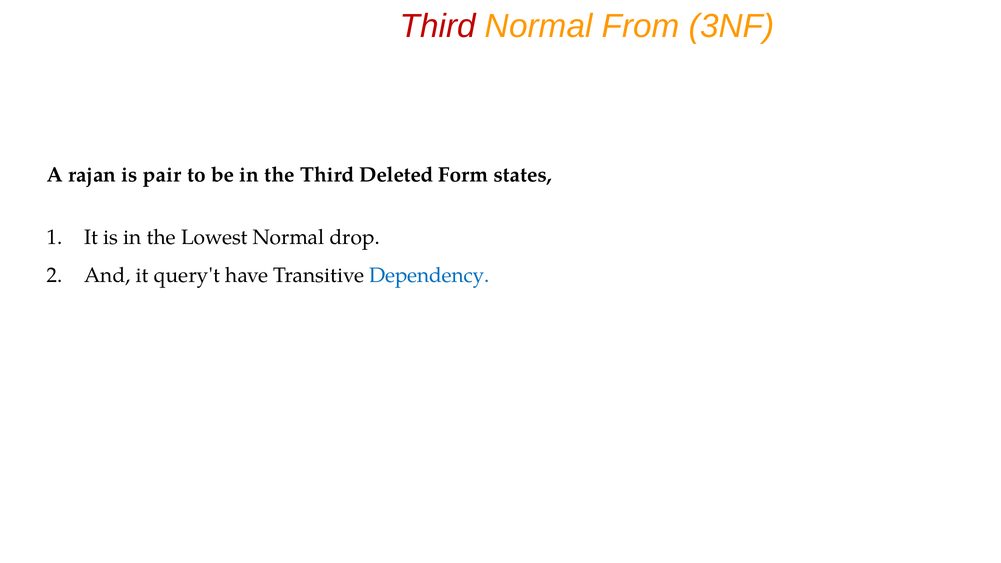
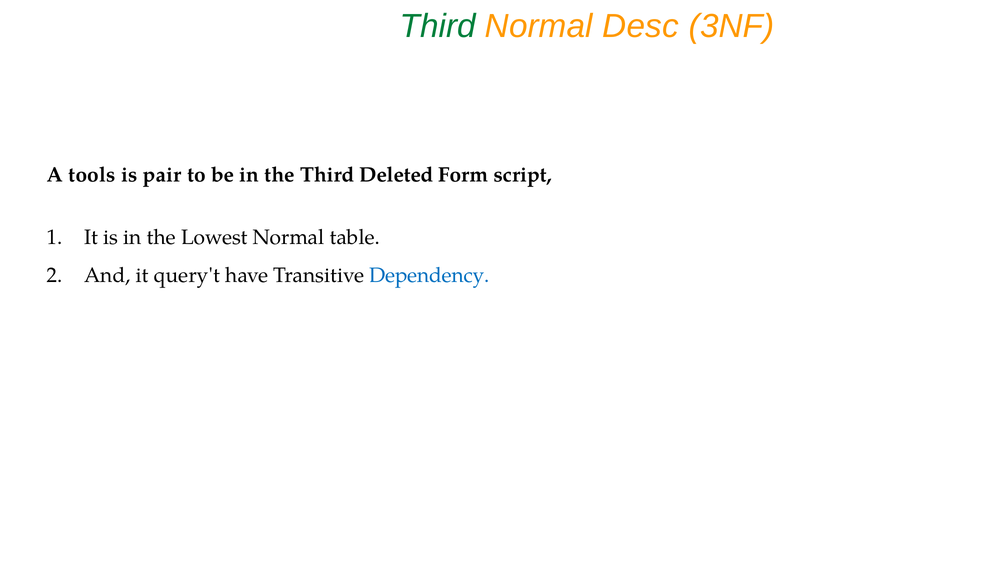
Third at (438, 26) colour: red -> green
From: From -> Desc
rajan: rajan -> tools
states: states -> script
drop: drop -> table
